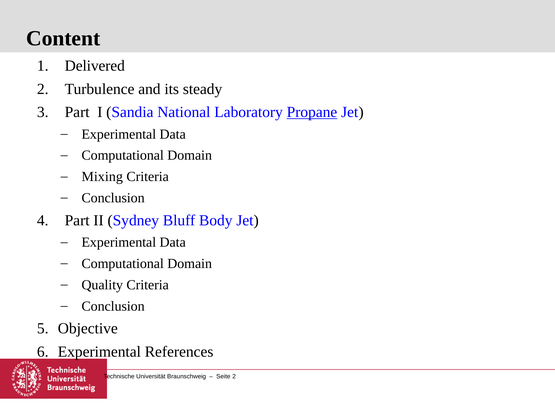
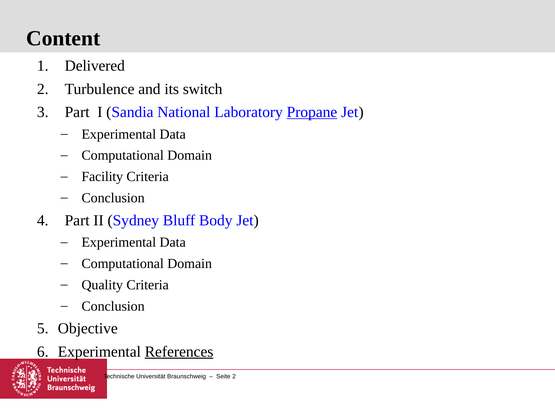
steady: steady -> switch
Mixing: Mixing -> Facility
References underline: none -> present
